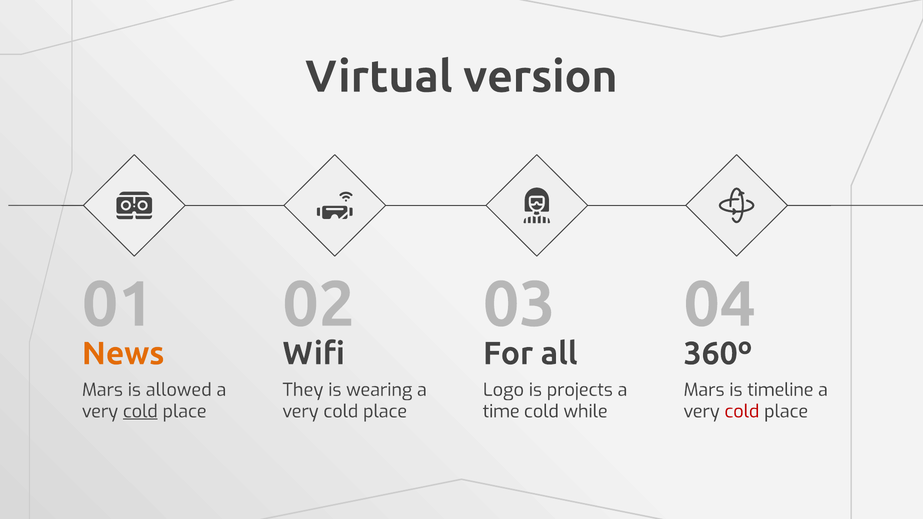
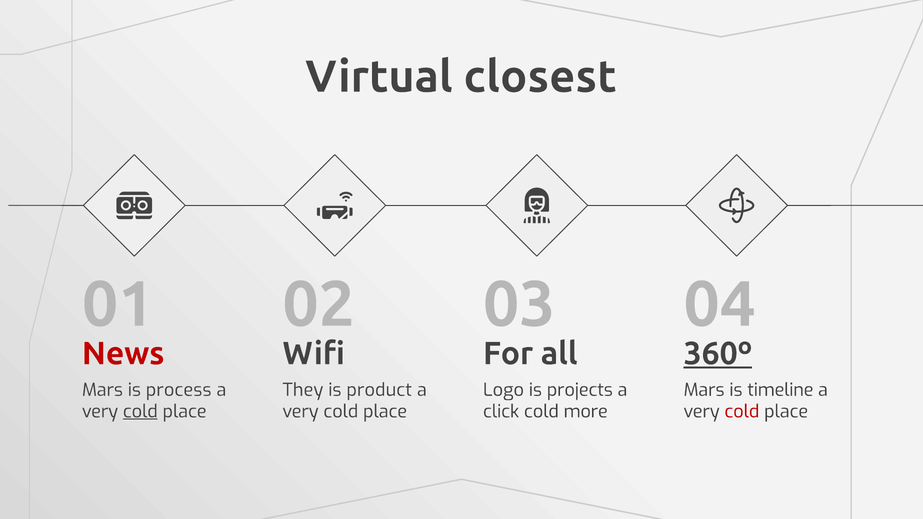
version: version -> closest
News colour: orange -> red
360º underline: none -> present
allowed: allowed -> process
wearing: wearing -> product
time: time -> click
while: while -> more
